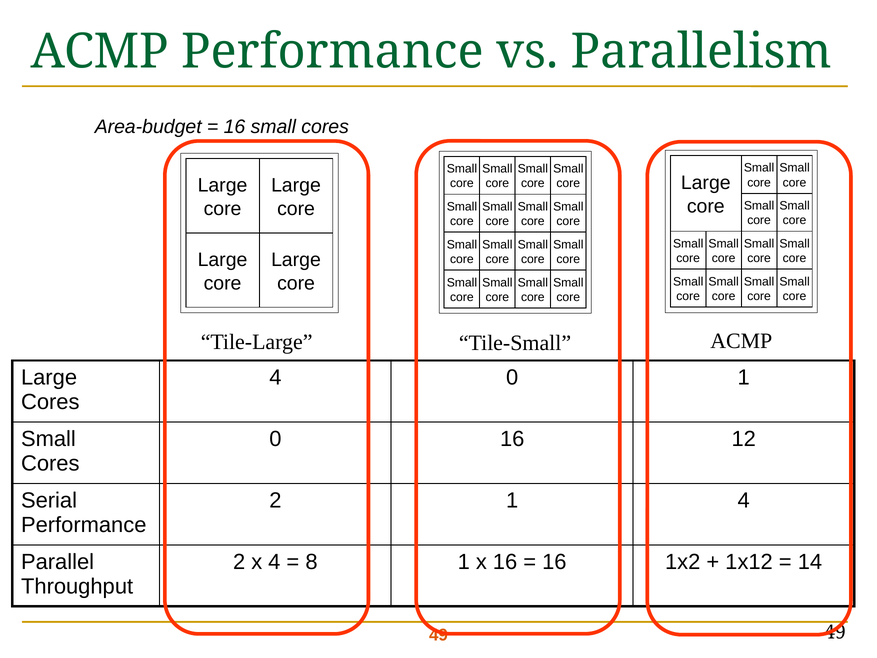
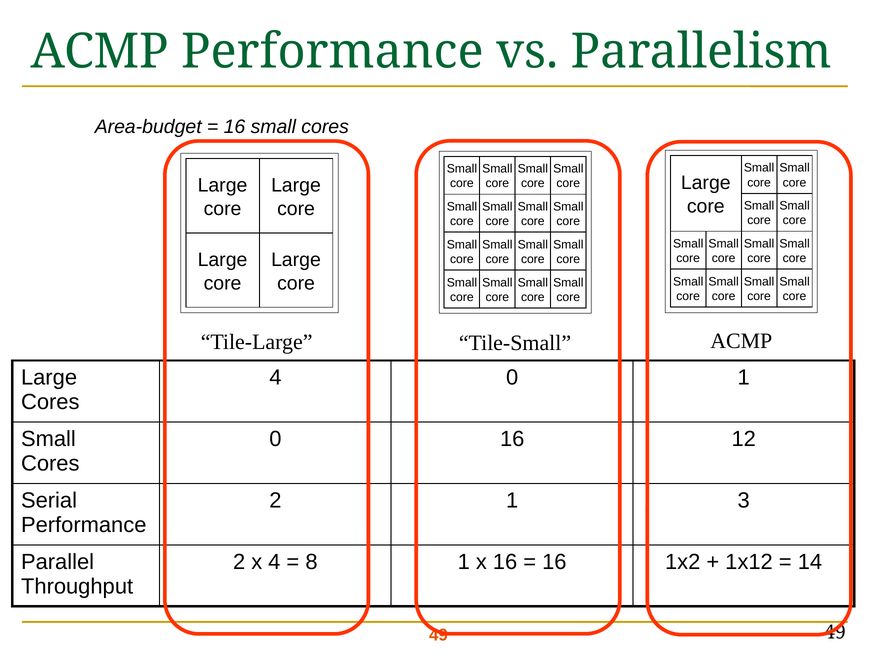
1 4: 4 -> 3
